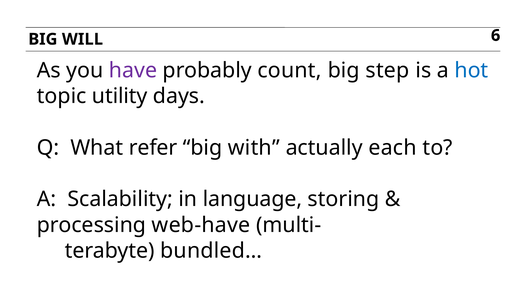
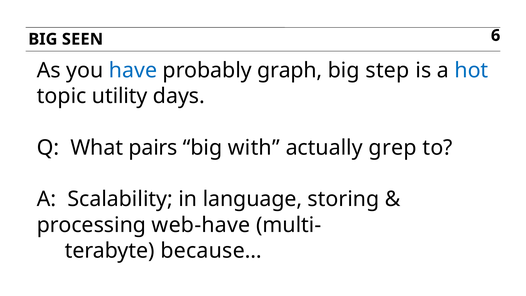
WILL: WILL -> SEEN
have colour: purple -> blue
count: count -> graph
refer: refer -> pairs
each: each -> grep
bundled…: bundled… -> because…
